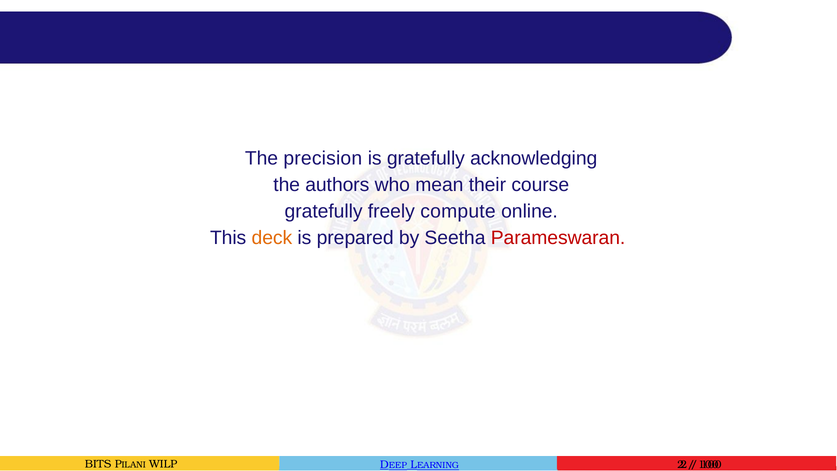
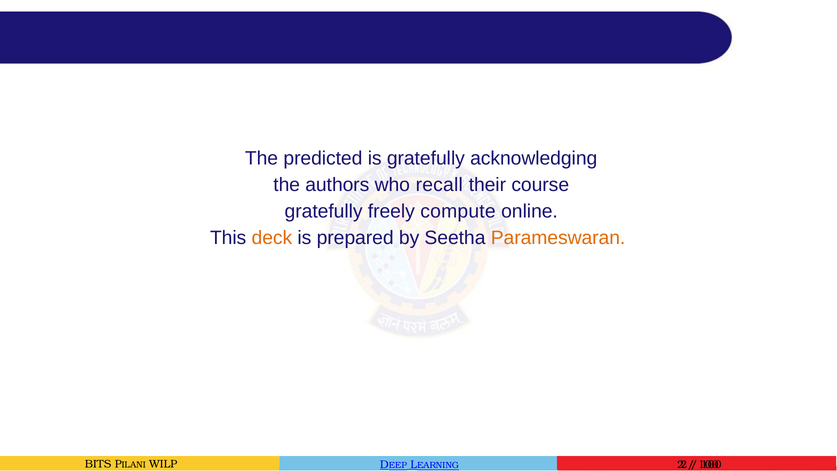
precision: precision -> predicted
mean: mean -> recall
Parameswaran colour: red -> orange
